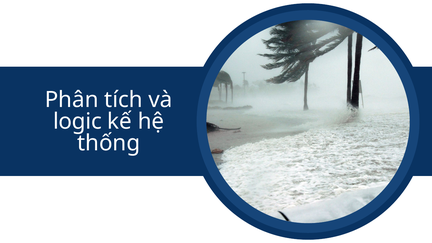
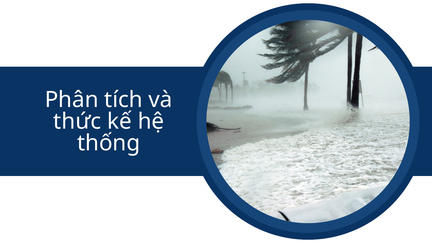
logic: logic -> thức
